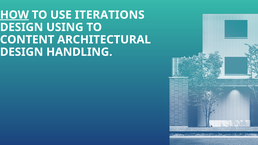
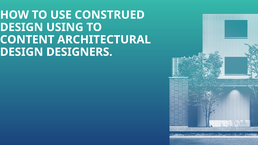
HOW underline: present -> none
ITERATIONS: ITERATIONS -> CONSTRUED
HANDLING: HANDLING -> DESIGNERS
